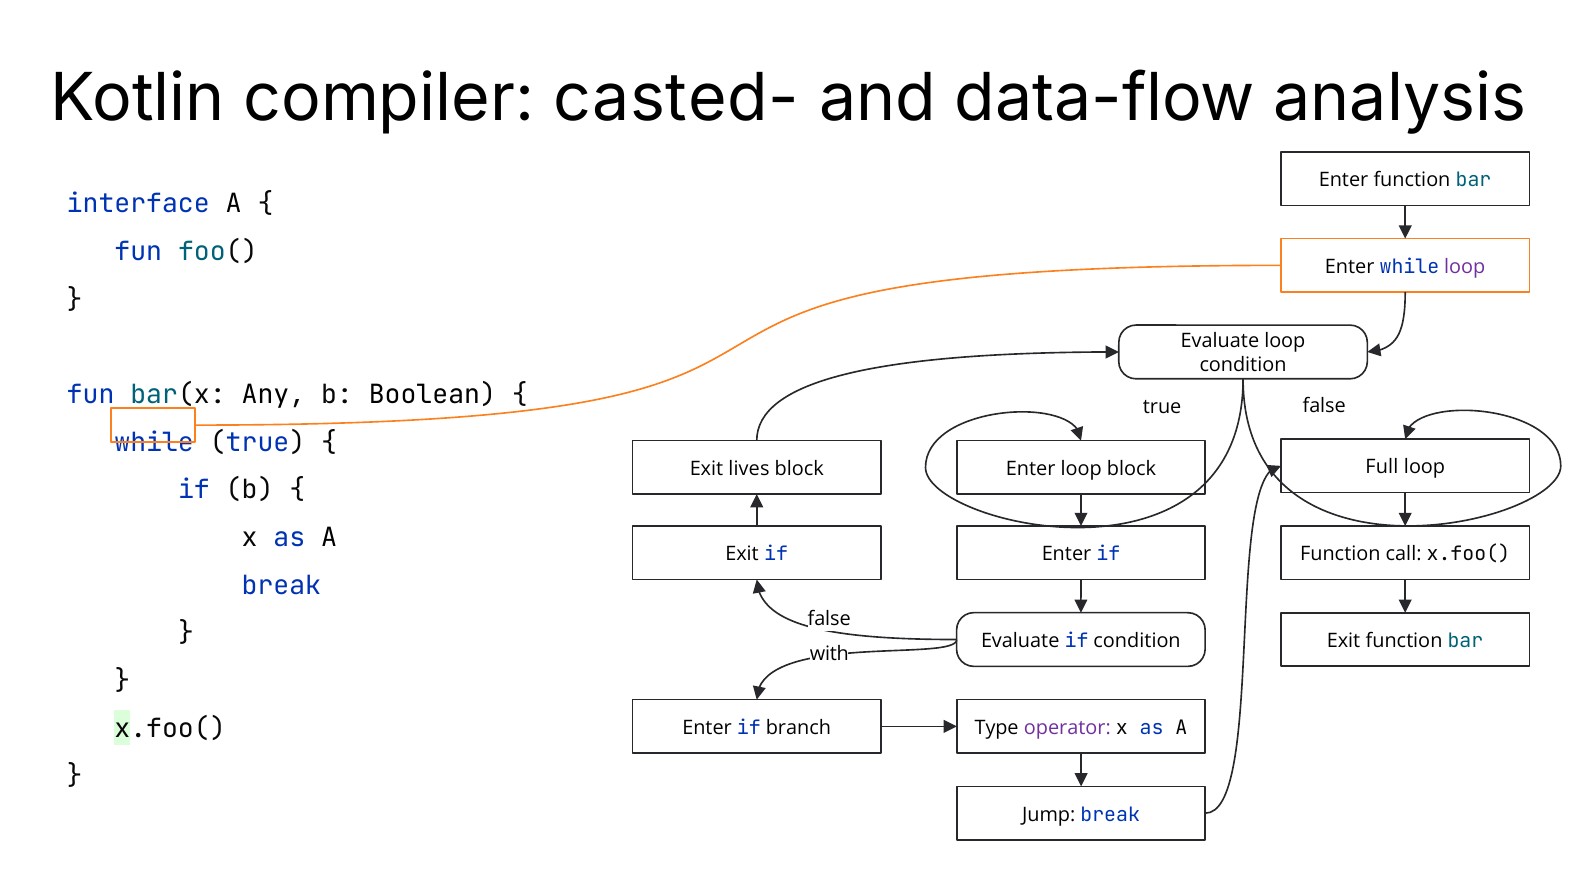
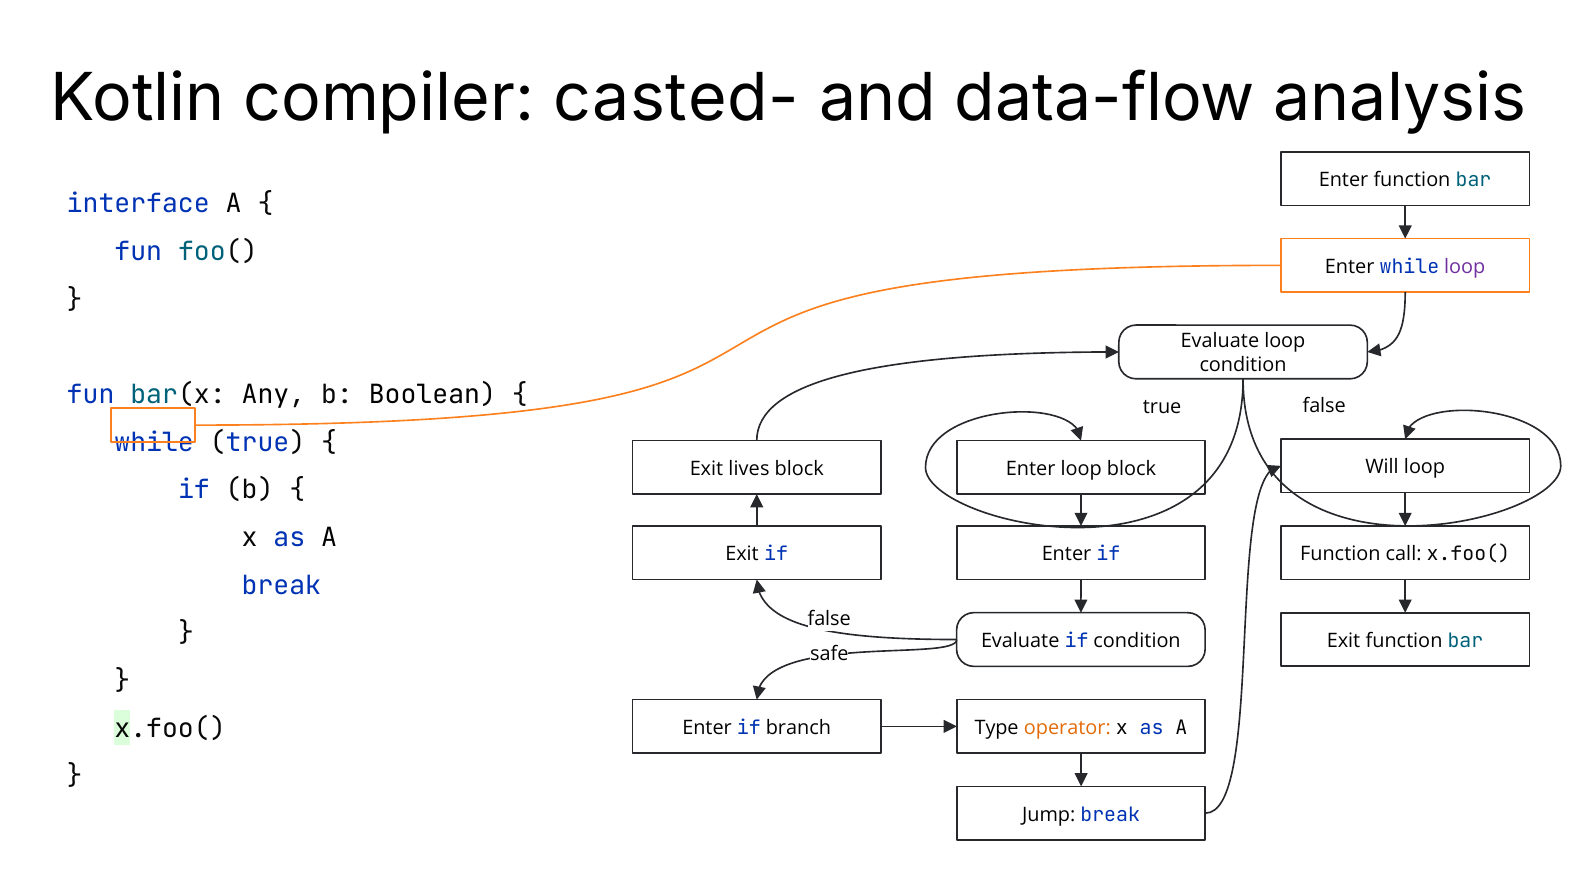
Full: Full -> Will
with: with -> safe
operator colour: purple -> orange
